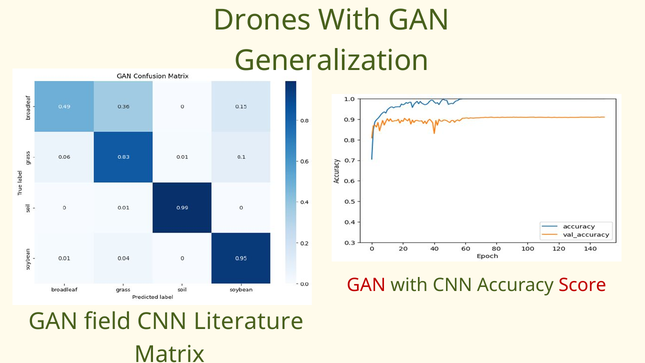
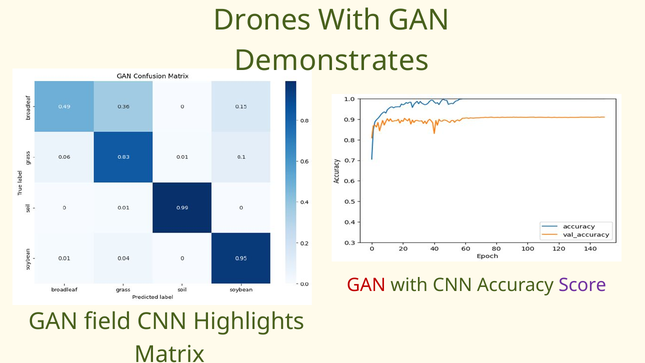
Generalization: Generalization -> Demonstrates
Score colour: red -> purple
Literature: Literature -> Highlights
